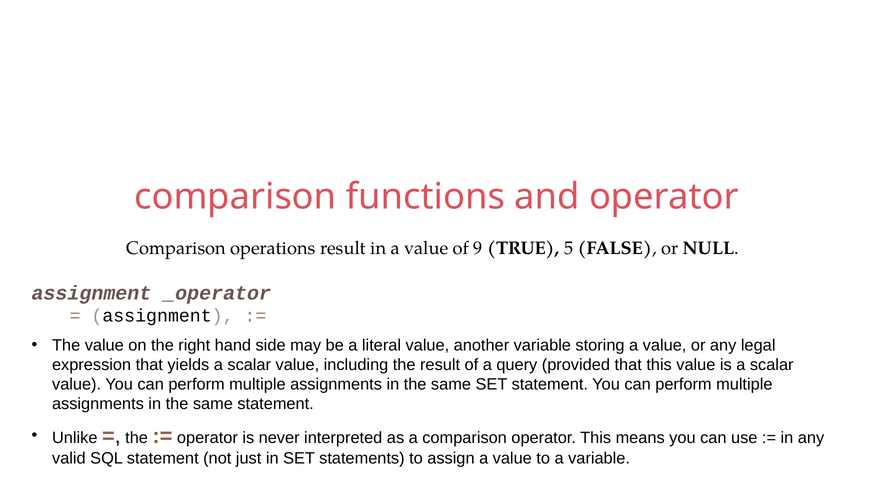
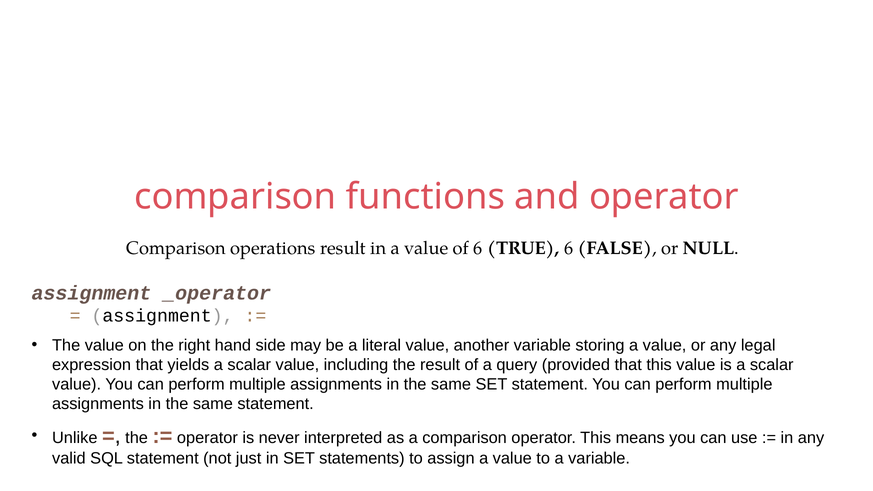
of 9: 9 -> 6
TRUE 5: 5 -> 6
